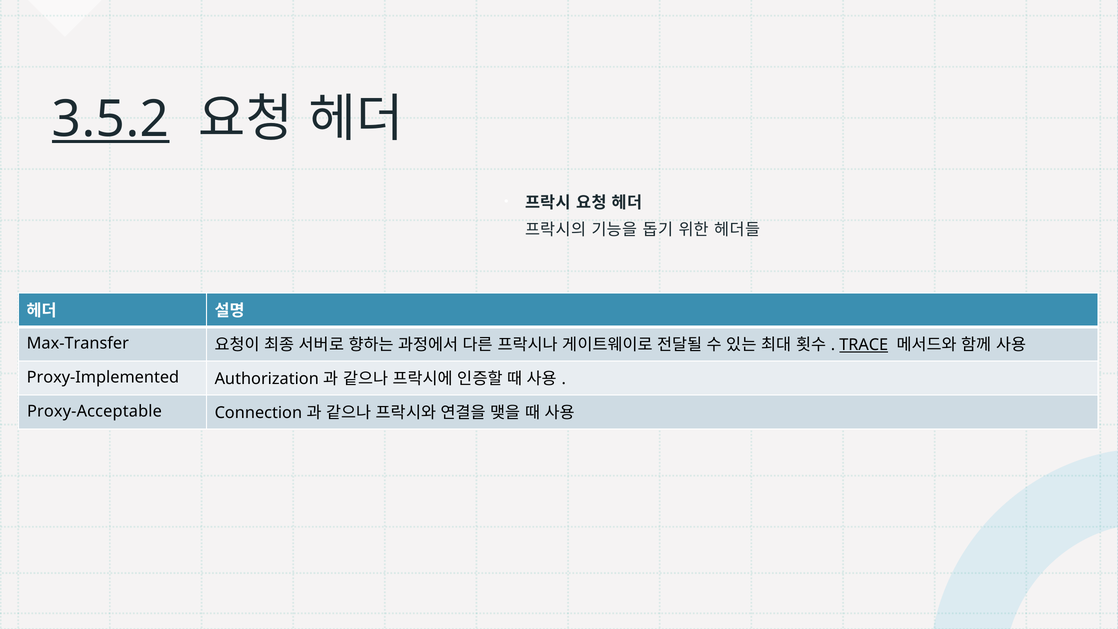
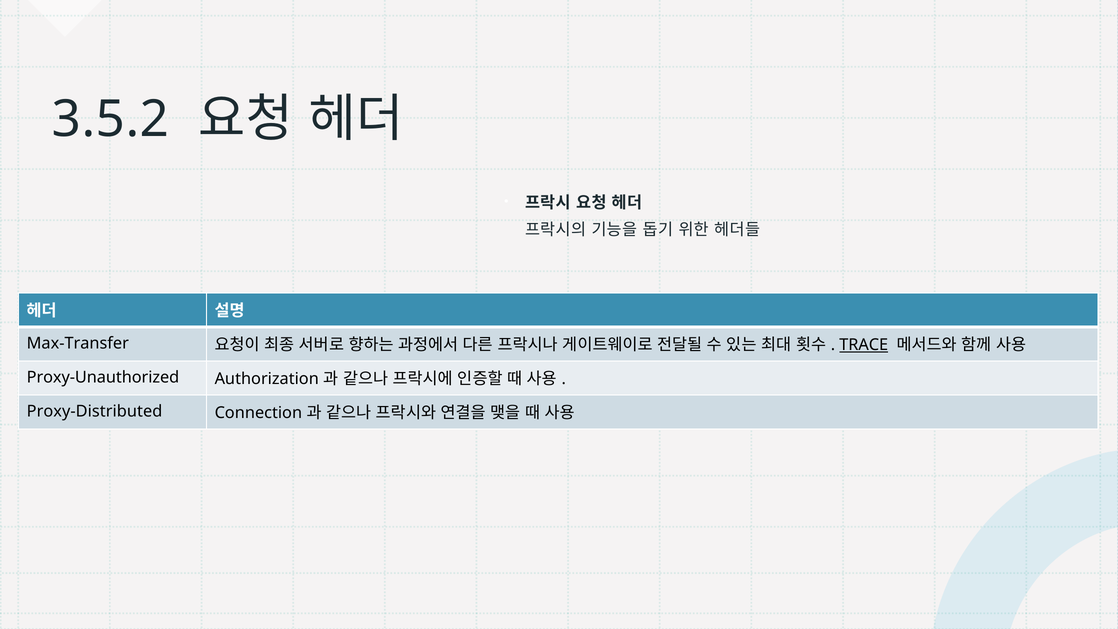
3.5.2 underline: present -> none
Proxy-Implemented: Proxy-Implemented -> Proxy-Unauthorized
Proxy-Acceptable: Proxy-Acceptable -> Proxy-Distributed
